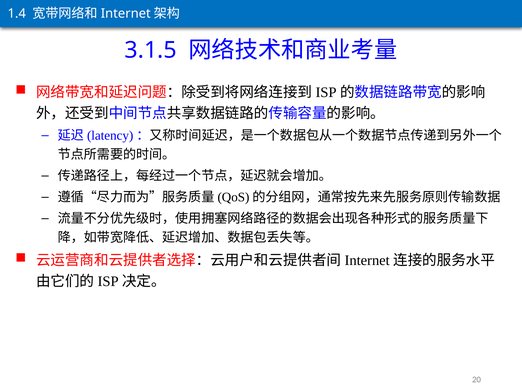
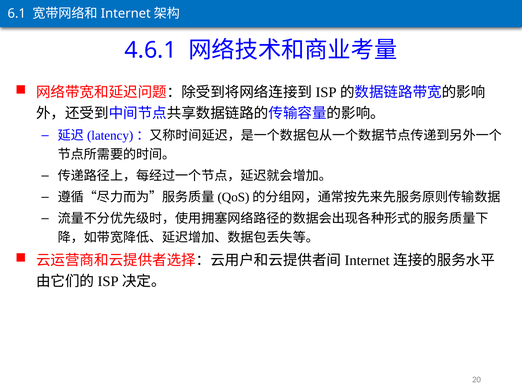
1.4: 1.4 -> 6.1
3.1.5: 3.1.5 -> 4.6.1
